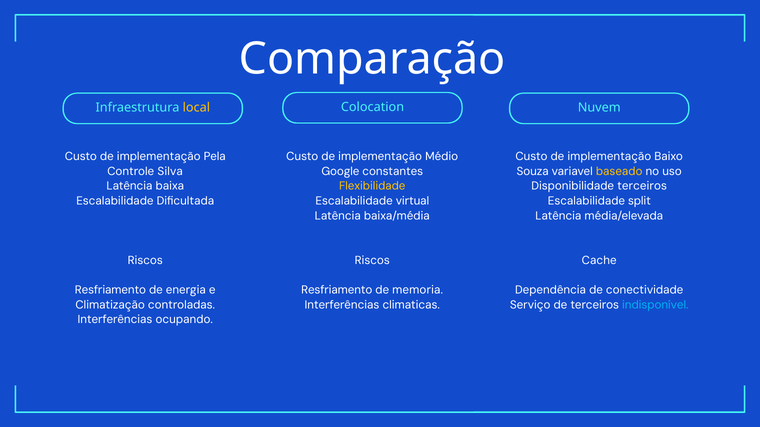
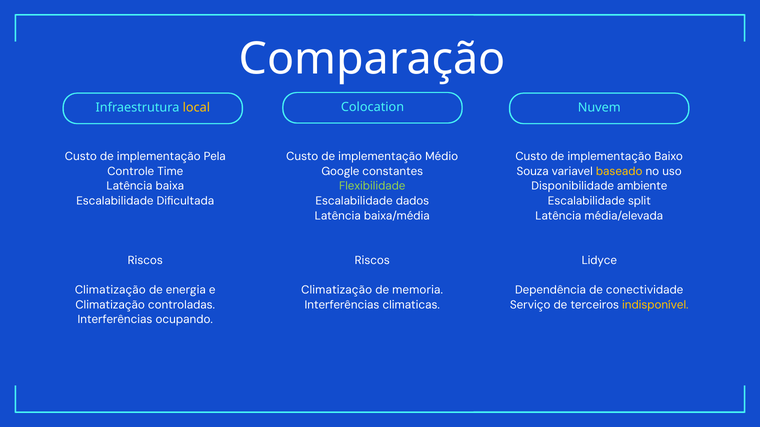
Silva: Silva -> Time
Flexibilidade colour: yellow -> light green
Disponibilidade terceiros: terceiros -> ambiente
virtual: virtual -> dados
Cache: Cache -> Lidyce
Resfriamento at (110, 290): Resfriamento -> Climatização
Resfriamento at (337, 290): Resfriamento -> Climatização
indisponível colour: light blue -> yellow
